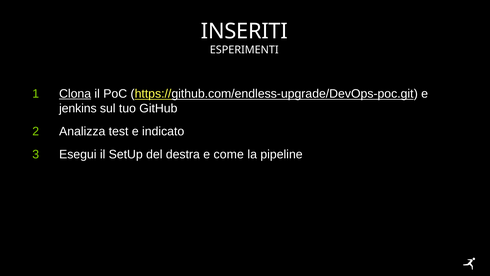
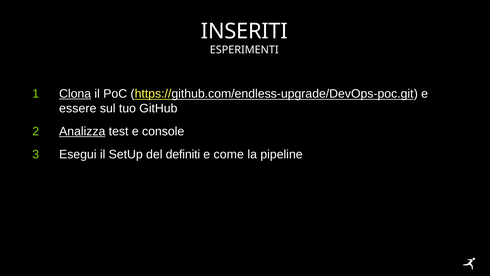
jenkins: jenkins -> essere
Analizza underline: none -> present
indicato: indicato -> console
destra: destra -> definiti
